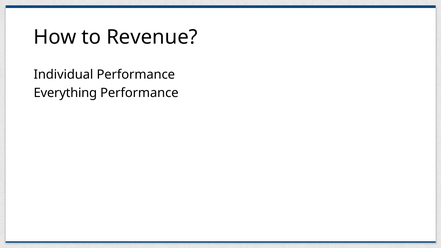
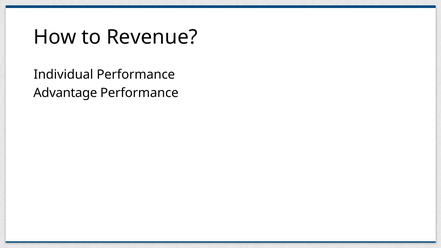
Everything: Everything -> Advantage
